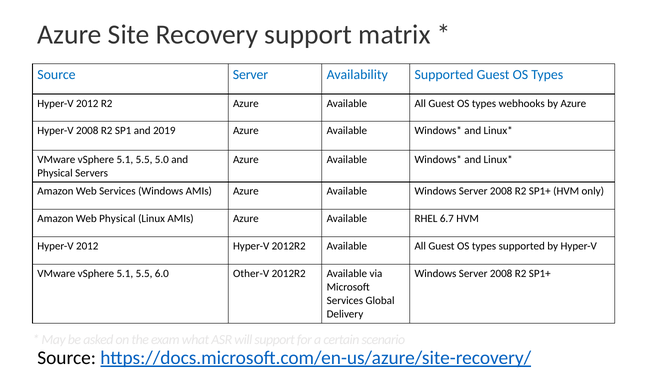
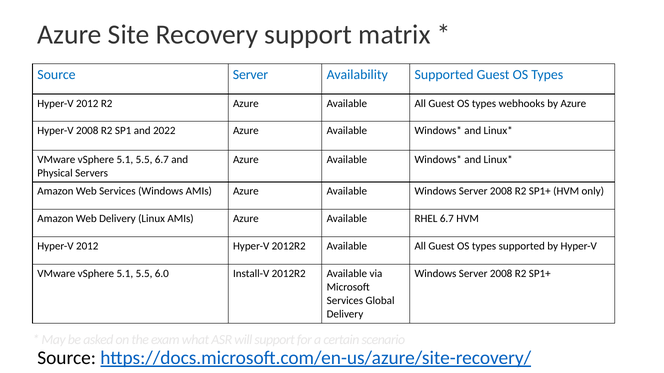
2019: 2019 -> 2022
5.5 5.0: 5.0 -> 6.7
Web Physical: Physical -> Delivery
Other-V: Other-V -> Install-V
